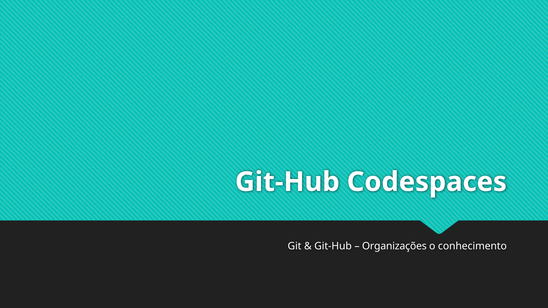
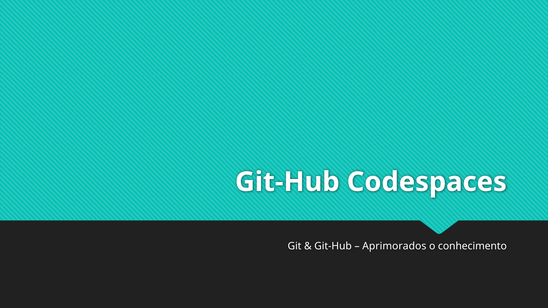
Organizações: Organizações -> Aprimorados
